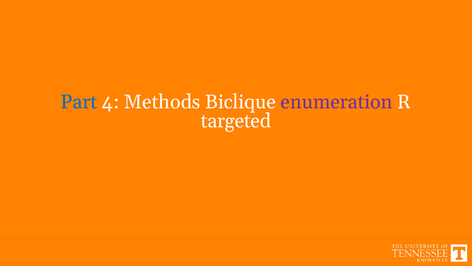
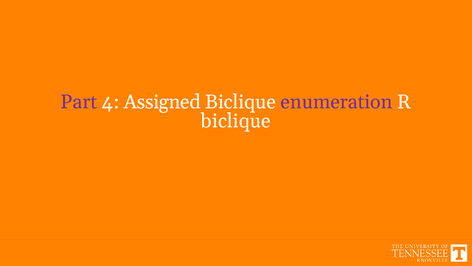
Part colour: blue -> purple
Methods: Methods -> Assigned
targeted at (236, 121): targeted -> biclique
